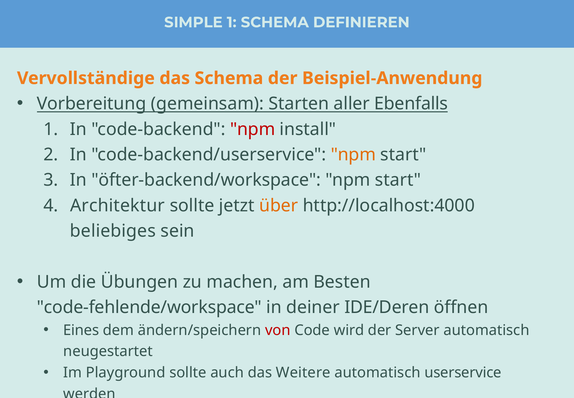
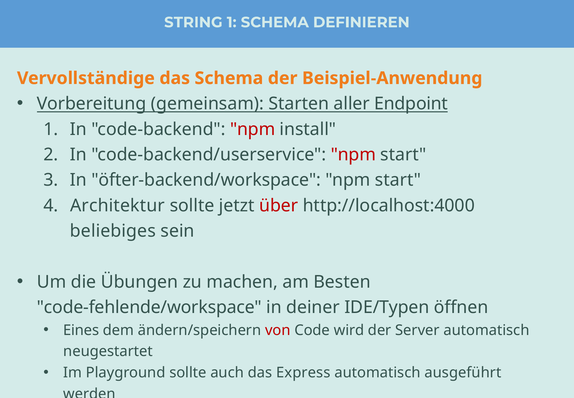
SIMPLE: SIMPLE -> STRING
Ebenfalls: Ebenfalls -> Endpoint
npm at (353, 154) colour: orange -> red
über colour: orange -> red
IDE/Deren: IDE/Deren -> IDE/Typen
Weitere: Weitere -> Express
userservice: userservice -> ausgeführt
